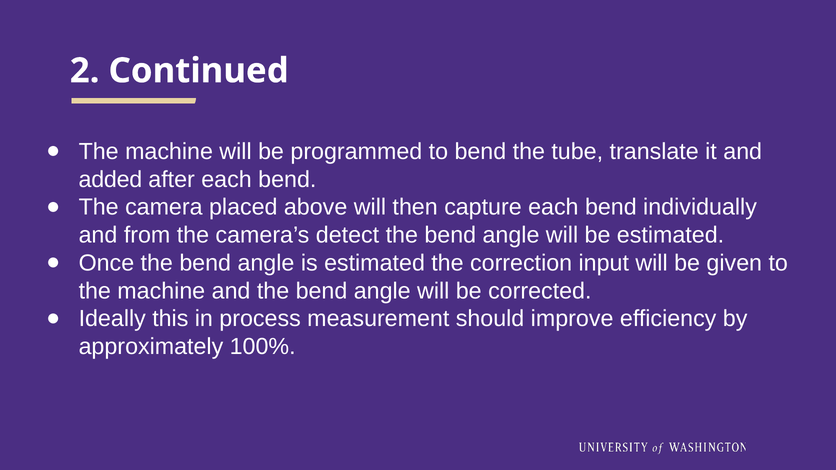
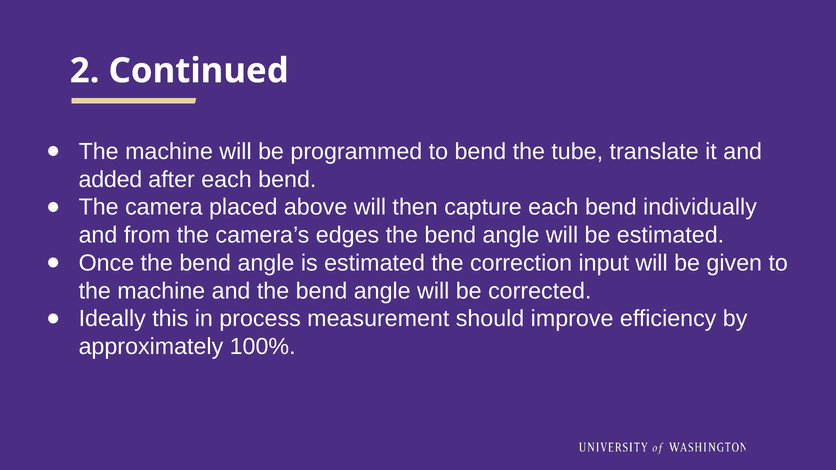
detect: detect -> edges
